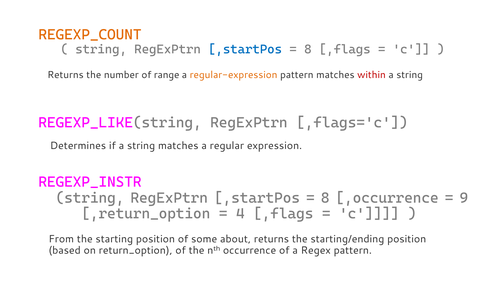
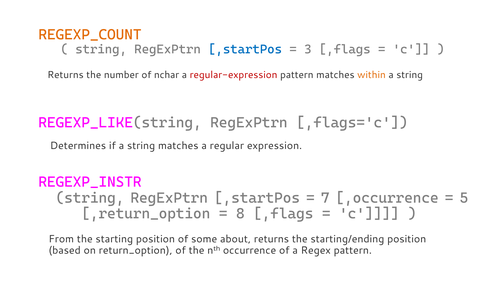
8 at (308, 50): 8 -> 3
range: range -> nchar
regular-expression colour: orange -> red
within colour: red -> orange
8 at (325, 198): 8 -> 7
9: 9 -> 5
4: 4 -> 8
